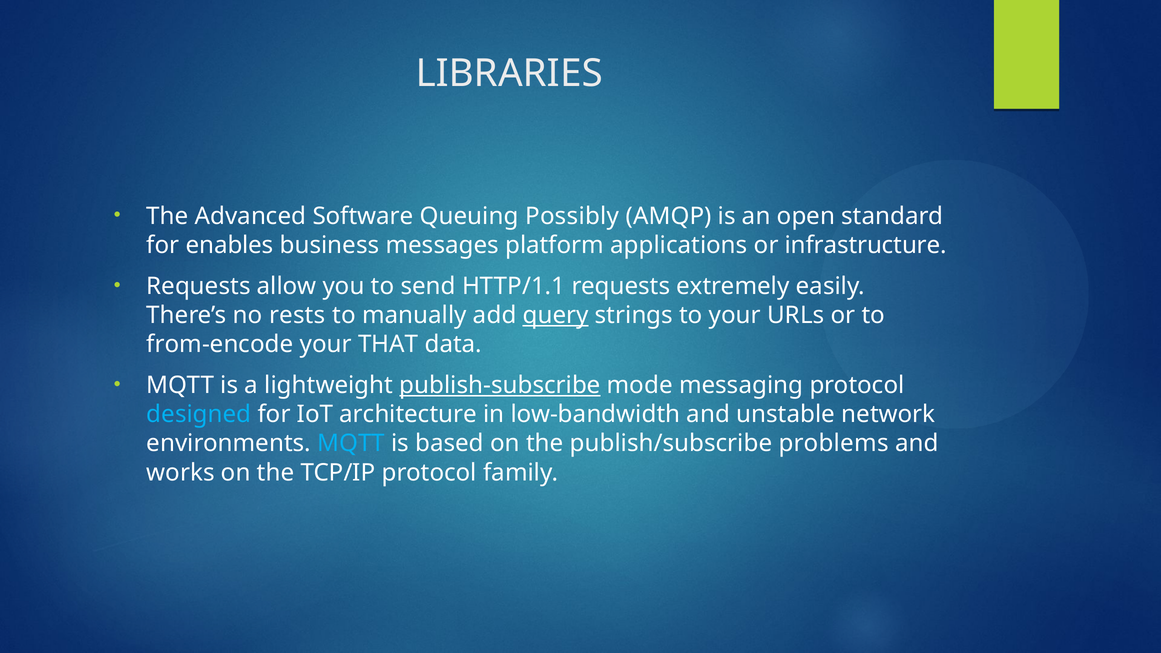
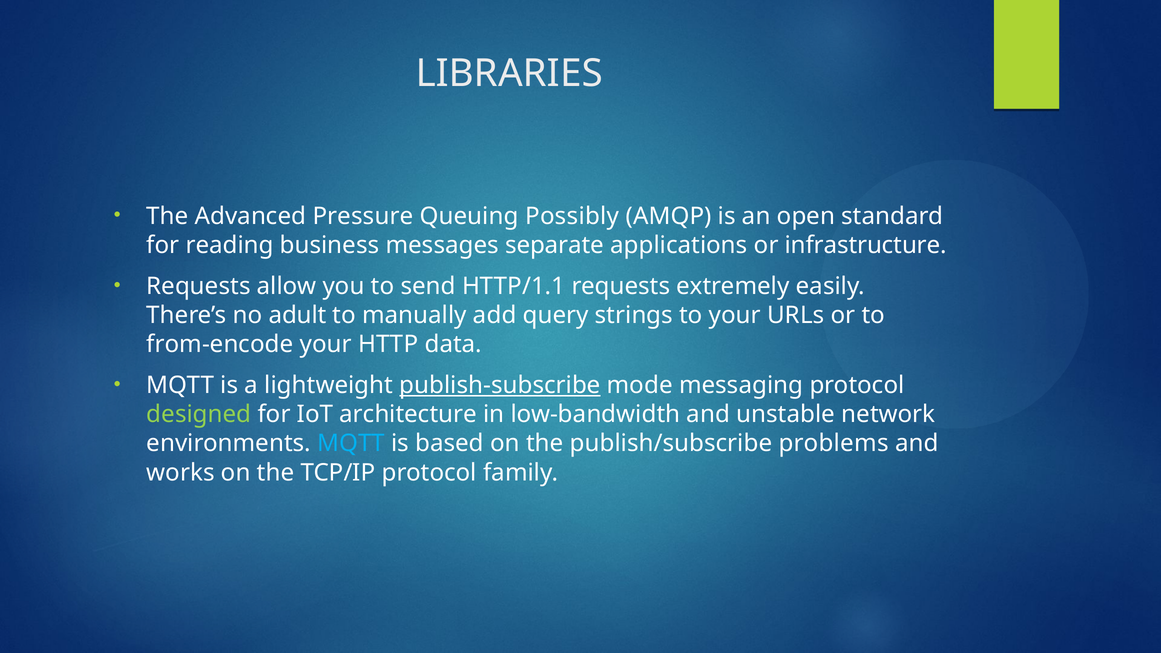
Software: Software -> Pressure
enables: enables -> reading
platform: platform -> separate
rests: rests -> adult
query underline: present -> none
THAT: THAT -> HTTP
designed colour: light blue -> light green
